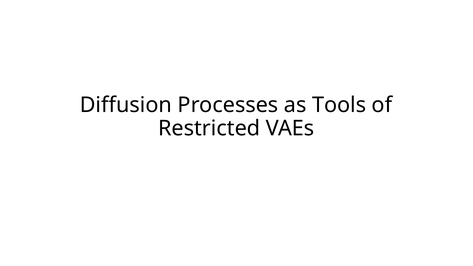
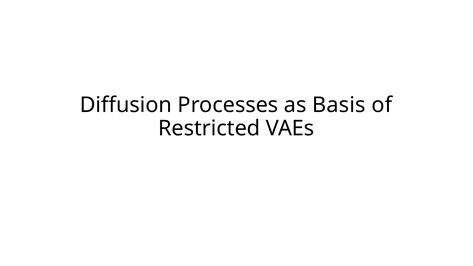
Tools: Tools -> Basis
